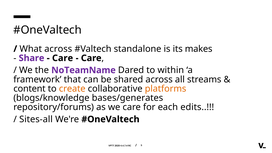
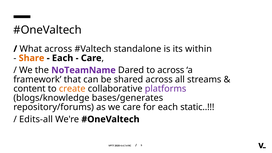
makes: makes -> within
Share colour: purple -> orange
Care at (63, 58): Care -> Each
to within: within -> across
platforms colour: orange -> purple
edits: edits -> static
Sites-all: Sites-all -> Edits-all
